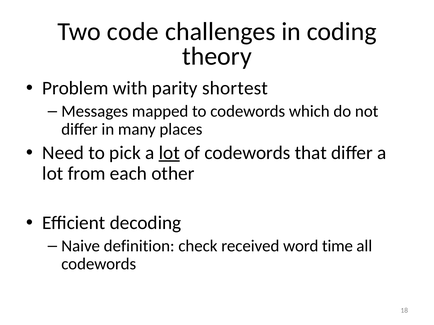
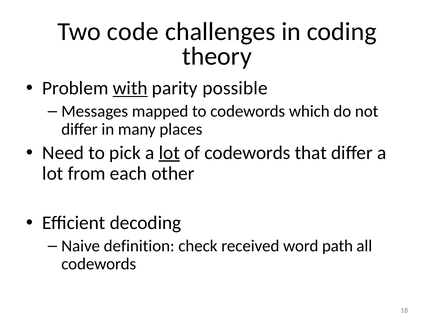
with underline: none -> present
shortest: shortest -> possible
time: time -> path
